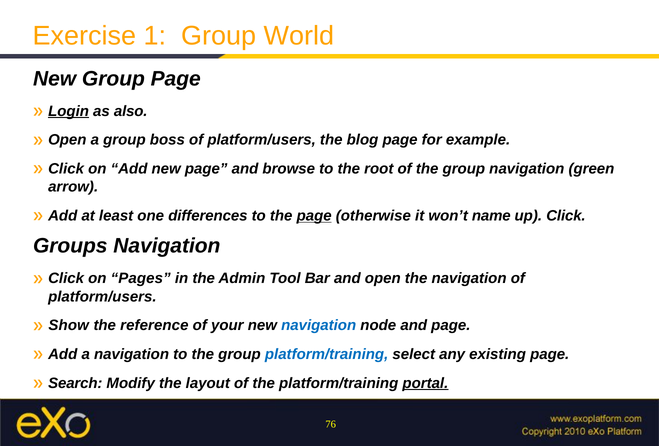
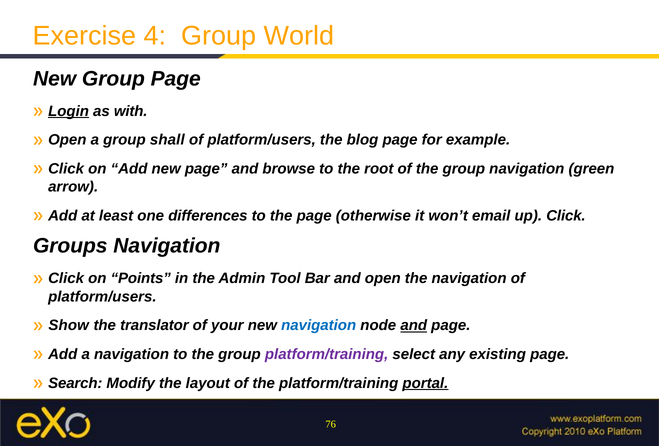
1: 1 -> 4
also: also -> with
boss: boss -> shall
page at (314, 216) underline: present -> none
name: name -> email
Pages: Pages -> Points
reference: reference -> translator
and at (414, 326) underline: none -> present
platform/training at (327, 355) colour: blue -> purple
